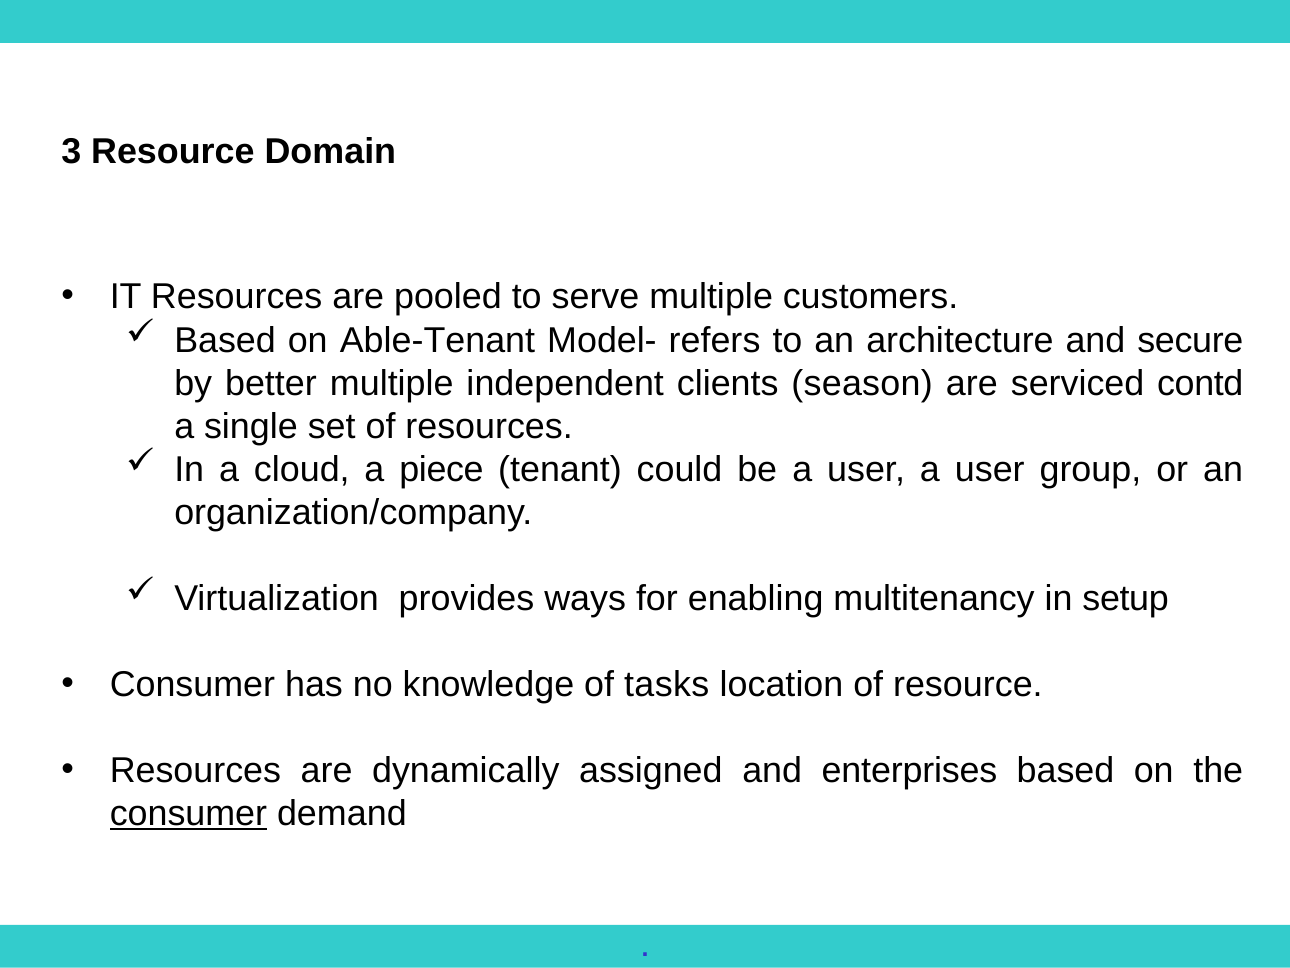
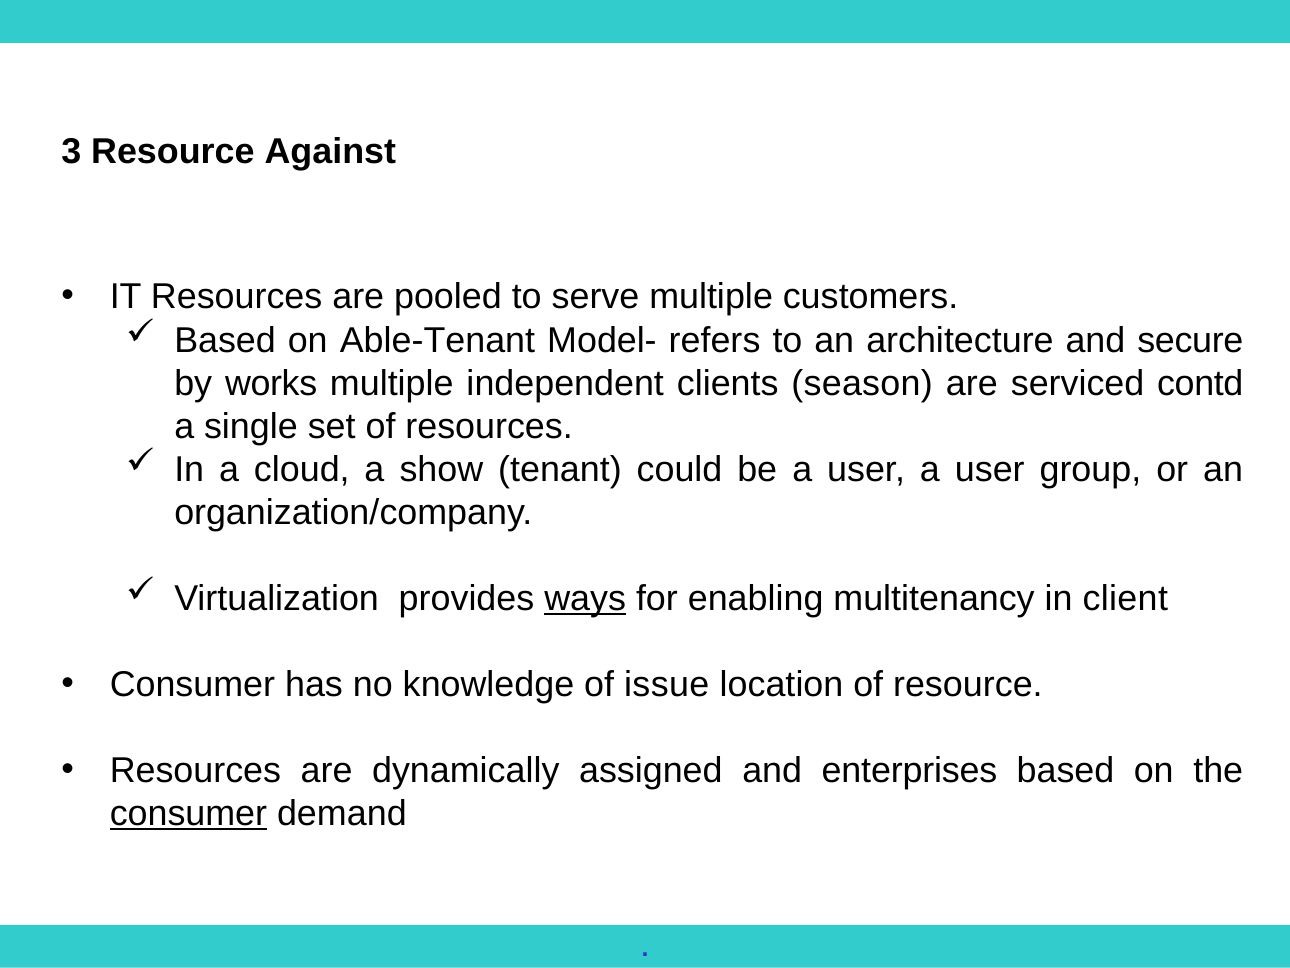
Domain: Domain -> Against
better: better -> works
piece: piece -> show
ways underline: none -> present
setup: setup -> client
tasks: tasks -> issue
